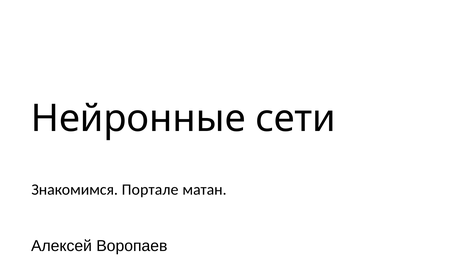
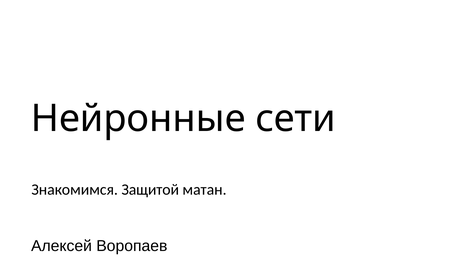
Портале: Портале -> Защитой
